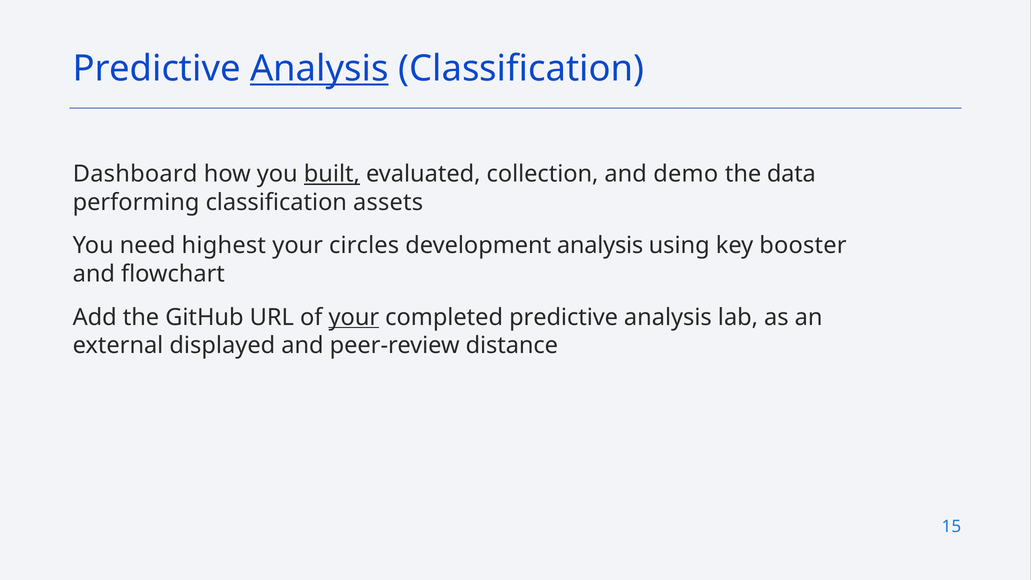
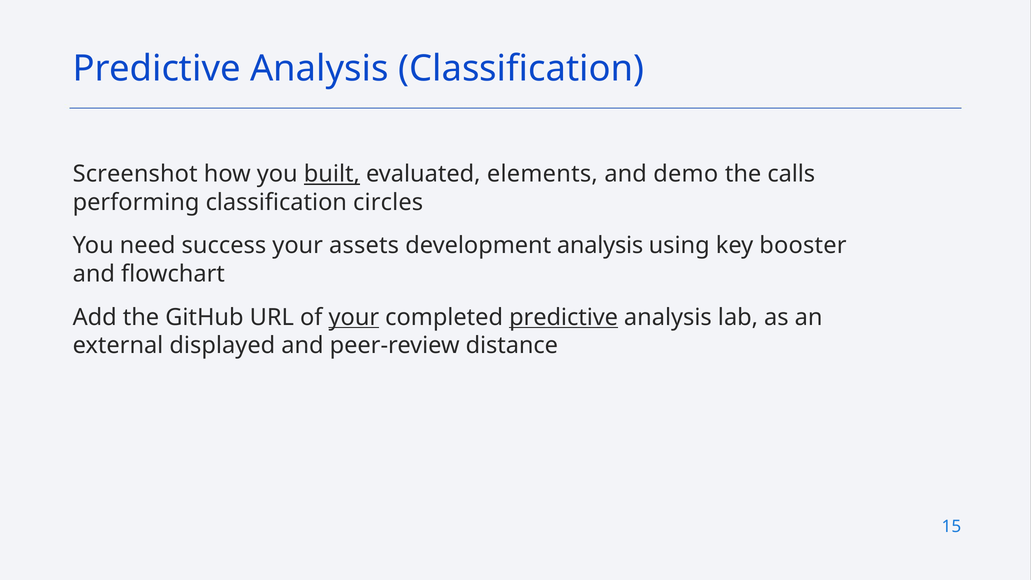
Analysis at (319, 69) underline: present -> none
Dashboard: Dashboard -> Screenshot
collection: collection -> elements
data: data -> calls
assets: assets -> circles
highest: highest -> success
circles: circles -> assets
predictive at (564, 317) underline: none -> present
